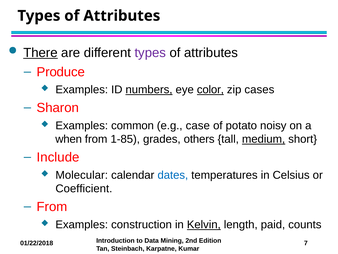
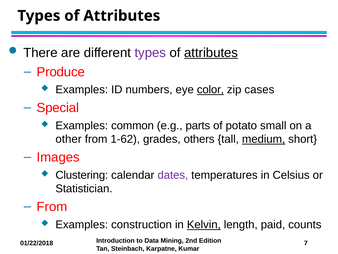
There underline: present -> none
attributes at (211, 53) underline: none -> present
numbers underline: present -> none
Sharon: Sharon -> Special
case: case -> parts
noisy: noisy -> small
when: when -> other
1-85: 1-85 -> 1-62
Include: Include -> Images
Molecular: Molecular -> Clustering
dates colour: blue -> purple
Coefficient: Coefficient -> Statistician
